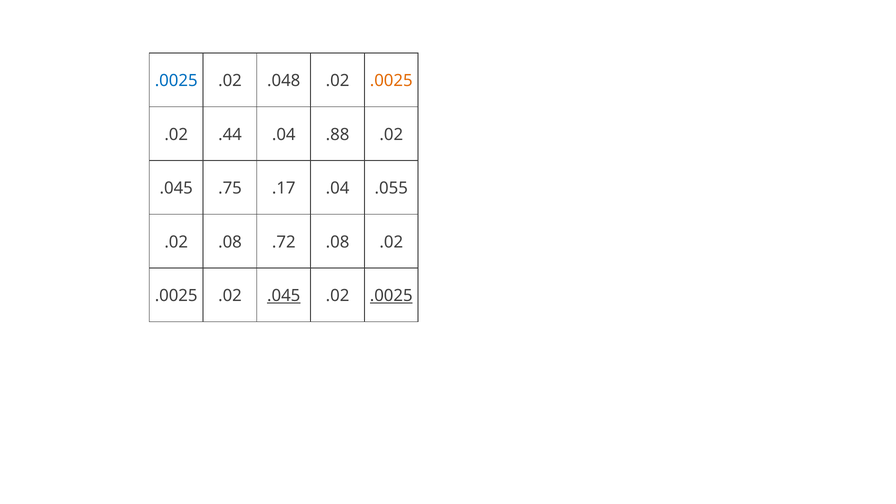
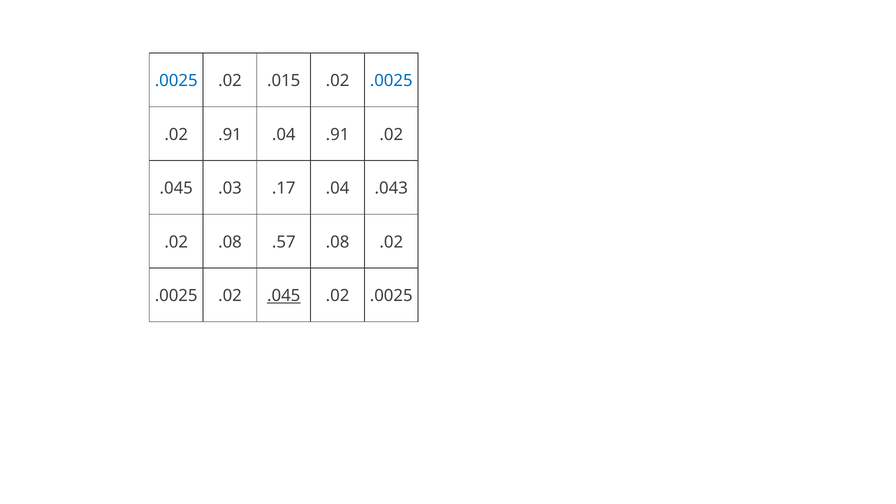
.048: .048 -> .015
.0025 at (391, 81) colour: orange -> blue
.02 .44: .44 -> .91
.04 .88: .88 -> .91
.75: .75 -> .03
.055: .055 -> .043
.72: .72 -> .57
.0025 at (391, 296) underline: present -> none
